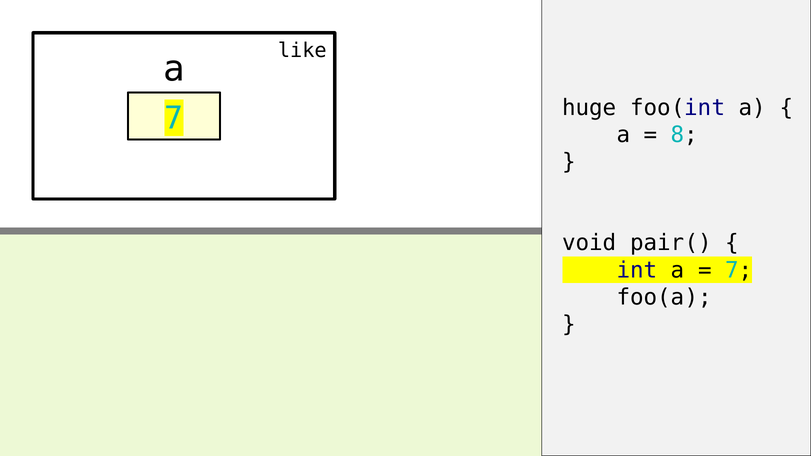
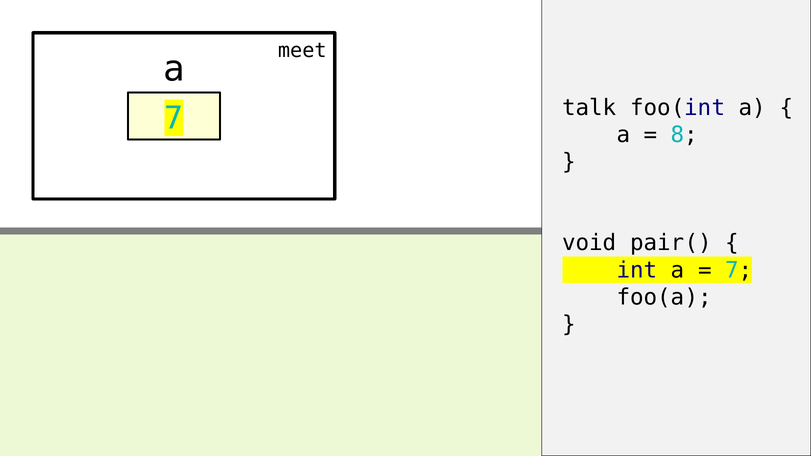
like: like -> meet
huge: huge -> talk
